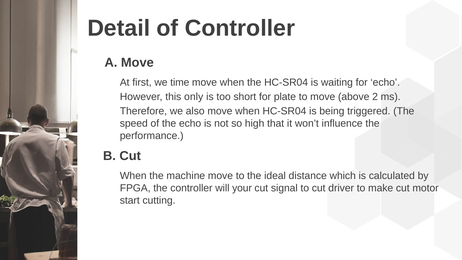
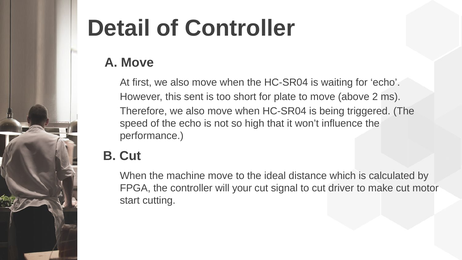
first we time: time -> also
only: only -> sent
